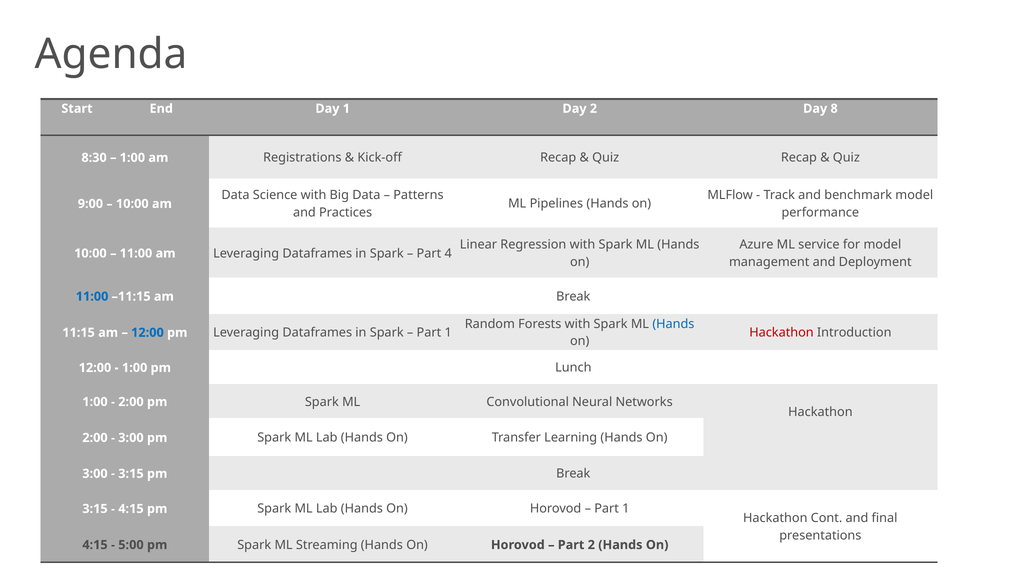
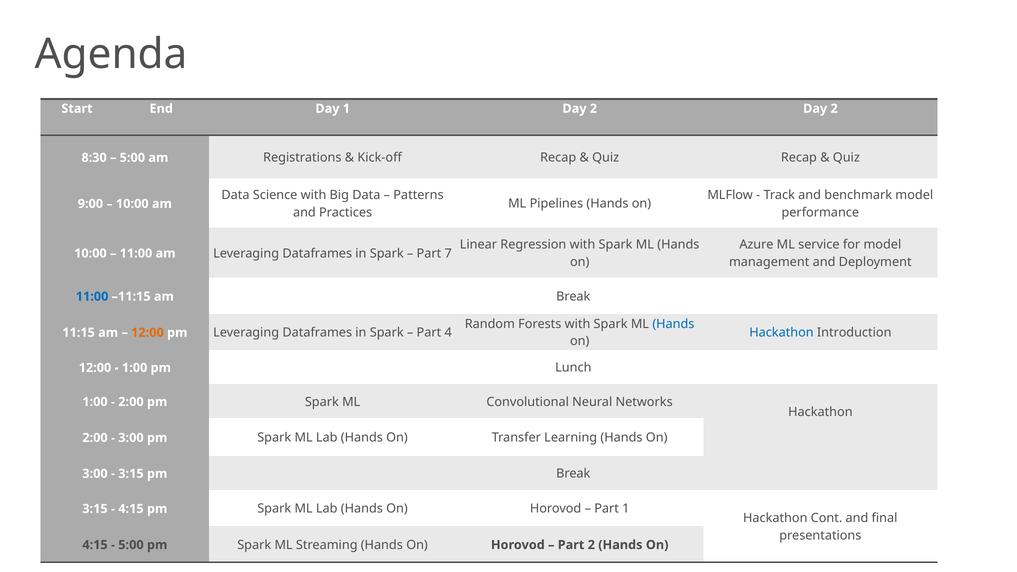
2 Day 8: 8 -> 2
1:00 at (132, 158): 1:00 -> 5:00
4: 4 -> 7
Hackathon at (781, 333) colour: red -> blue
12:00 at (147, 333) colour: blue -> orange
1 at (448, 333): 1 -> 4
